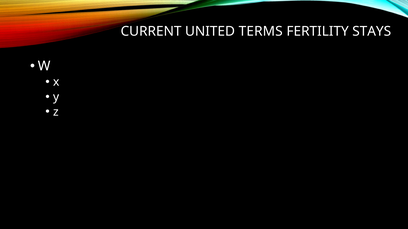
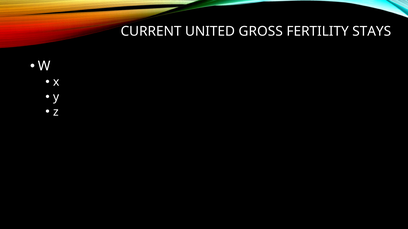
TERMS: TERMS -> GROSS
